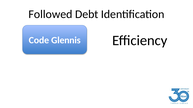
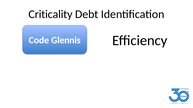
Followed: Followed -> Criticality
